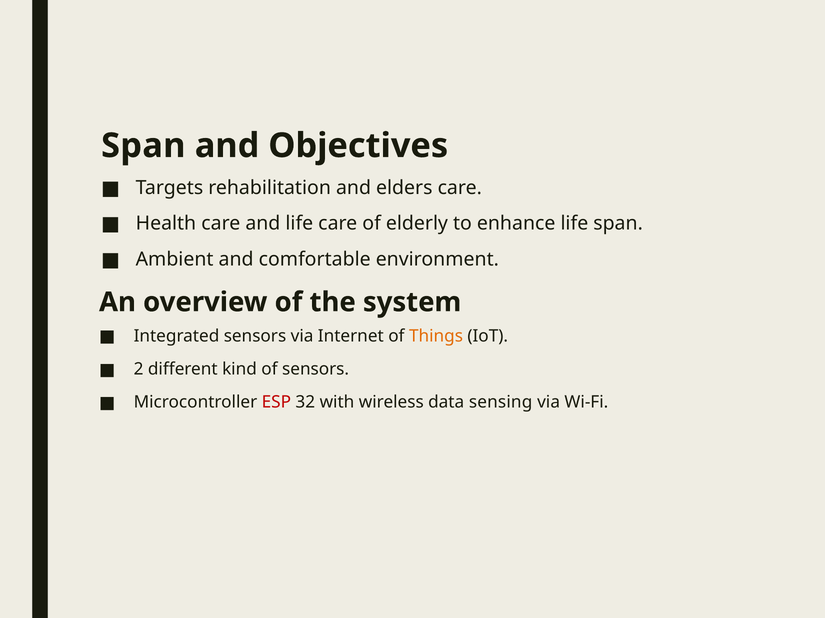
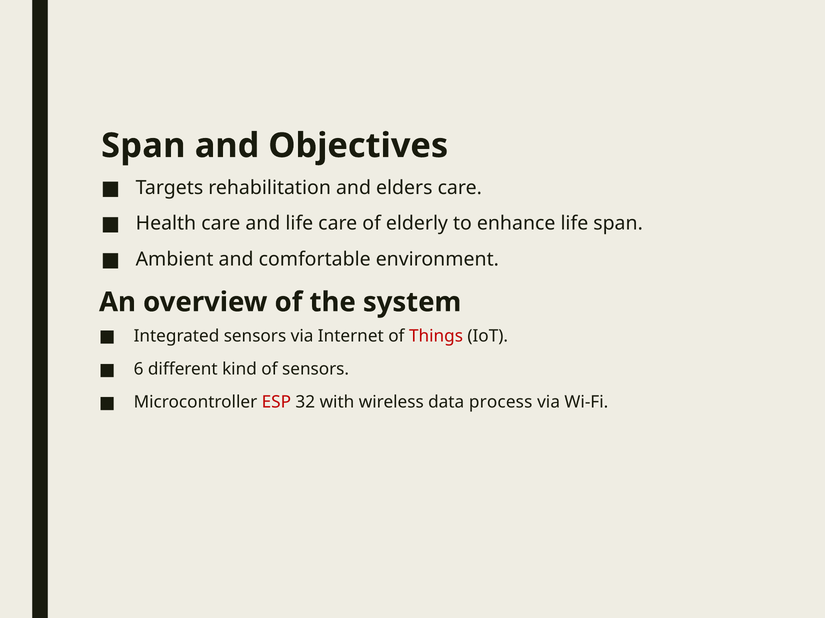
Things colour: orange -> red
2: 2 -> 6
sensing: sensing -> process
